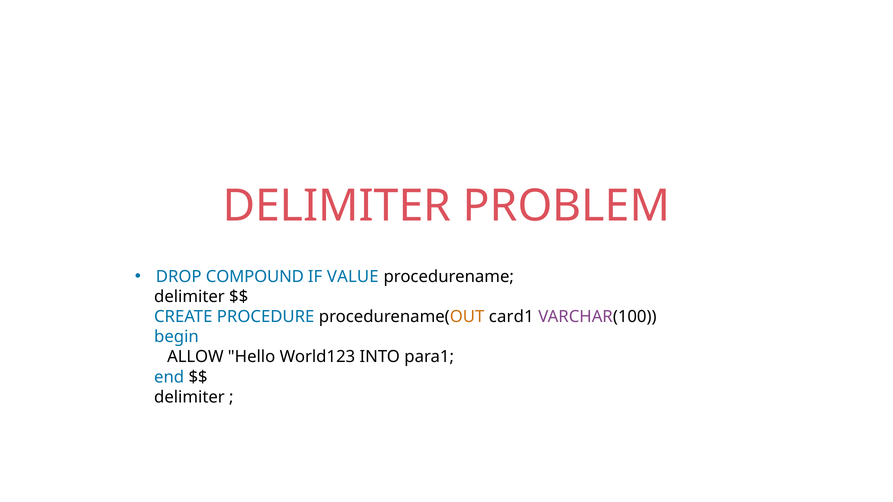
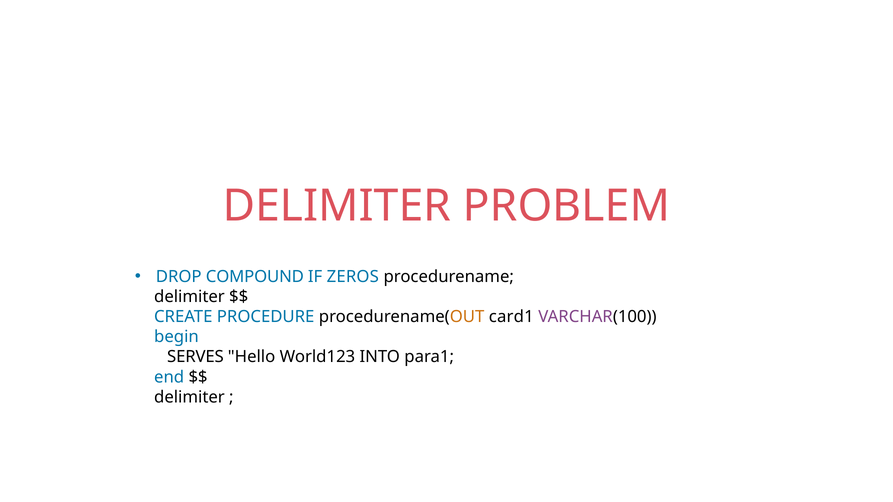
VALUE: VALUE -> ZEROS
ALLOW: ALLOW -> SERVES
